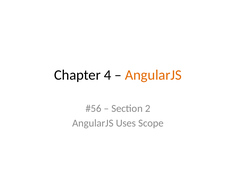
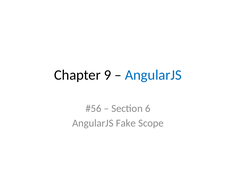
4: 4 -> 9
AngularJS at (153, 75) colour: orange -> blue
2: 2 -> 6
Uses: Uses -> Fake
